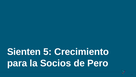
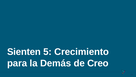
Socios: Socios -> Demás
Pero: Pero -> Creo
